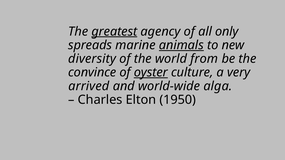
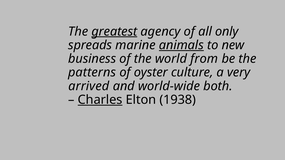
diversity: diversity -> business
convince: convince -> patterns
oyster underline: present -> none
alga: alga -> both
Charles underline: none -> present
1950: 1950 -> 1938
